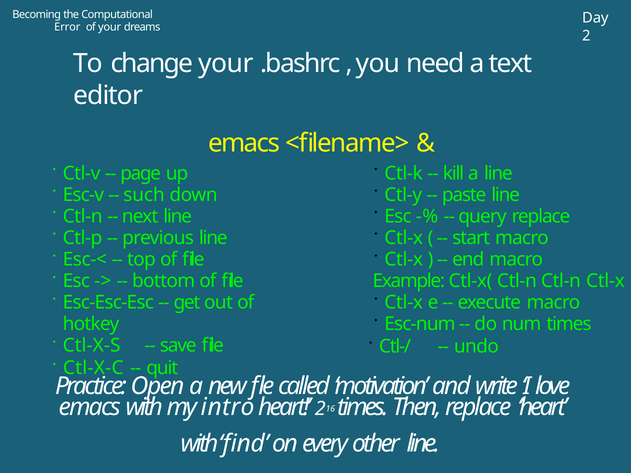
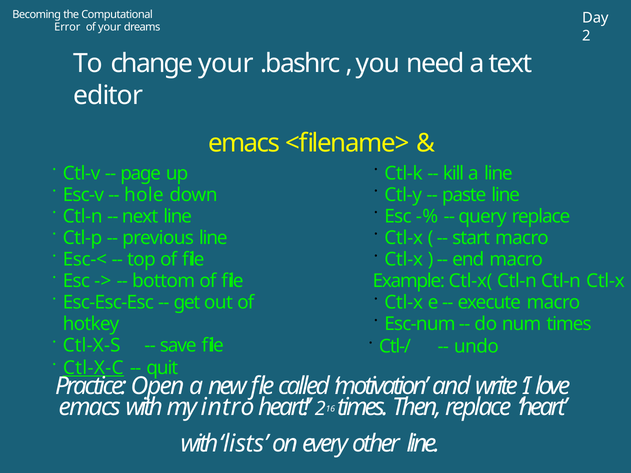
such: such -> hole
Ctl-X-C underline: none -> present
find: find -> lists
